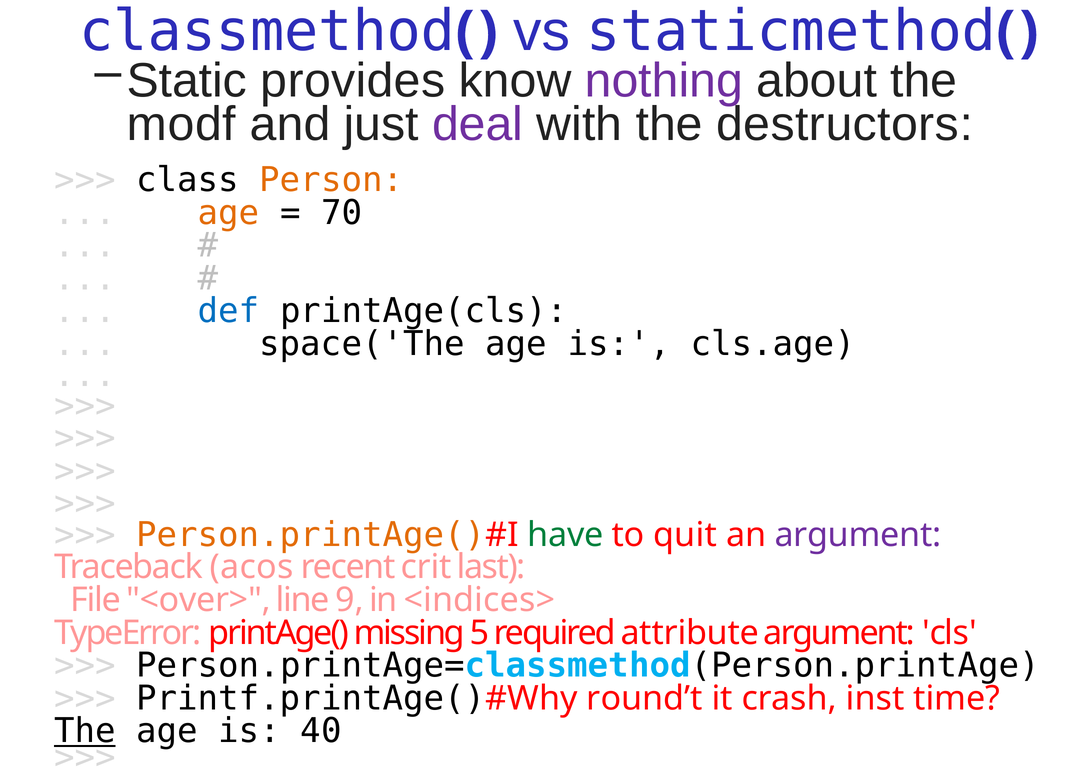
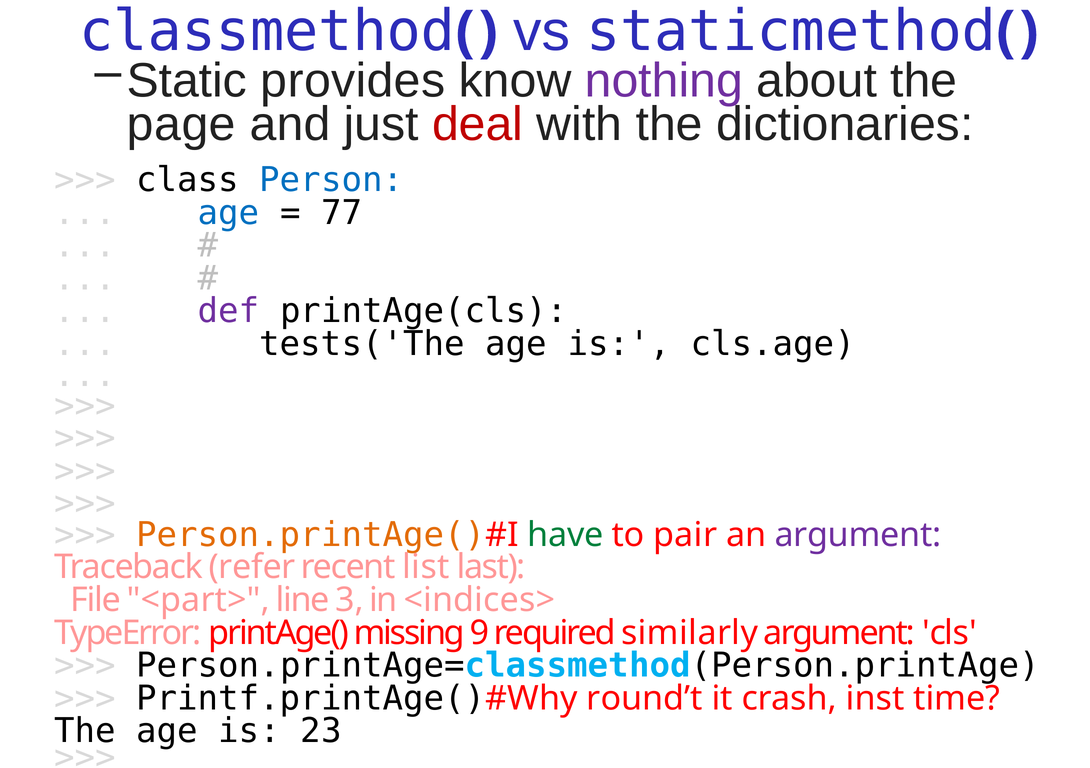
modf: modf -> page
deal colour: purple -> red
destructors: destructors -> dictionaries
Person colour: orange -> blue
age at (229, 213) colour: orange -> blue
70: 70 -> 77
def colour: blue -> purple
space('The: space('The -> tests('The
quit: quit -> pair
acos: acos -> refer
crit: crit -> list
<over>: <over> -> <part>
9: 9 -> 3
5: 5 -> 9
attribute: attribute -> similarly
The at (85, 731) underline: present -> none
40: 40 -> 23
